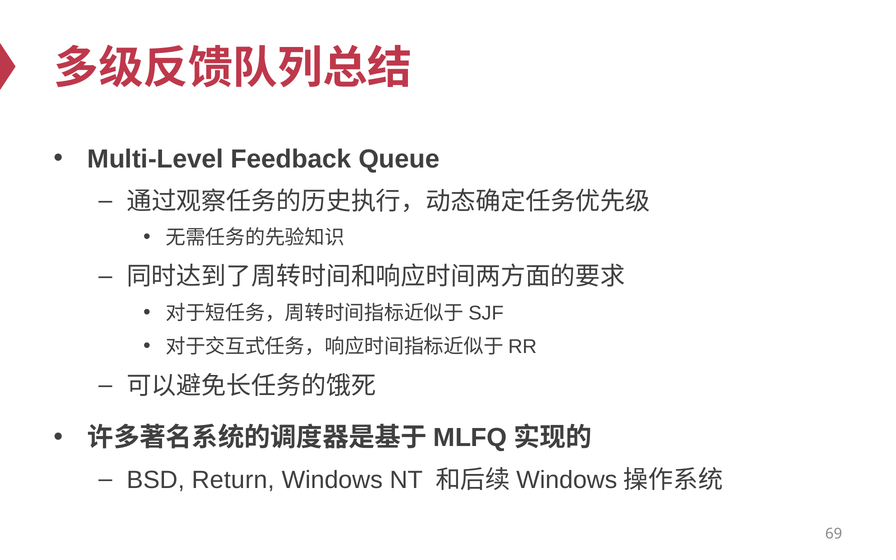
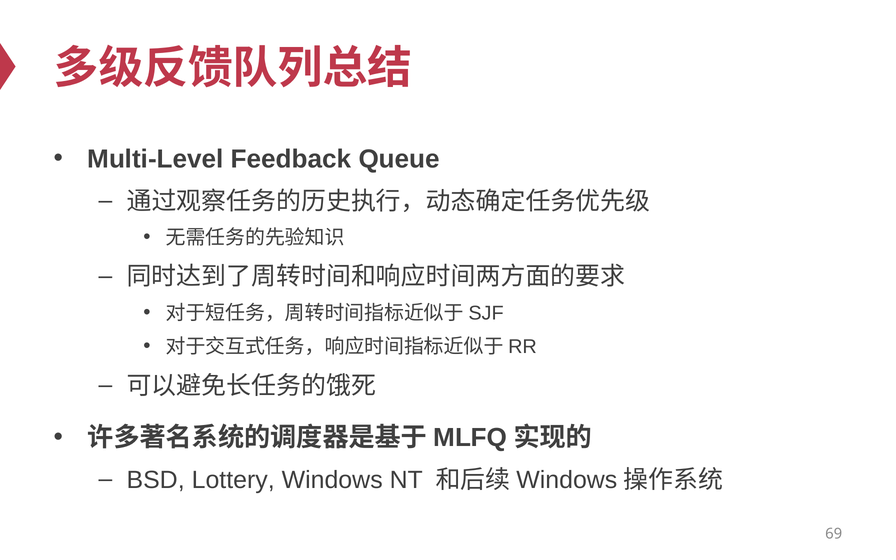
Return: Return -> Lottery
